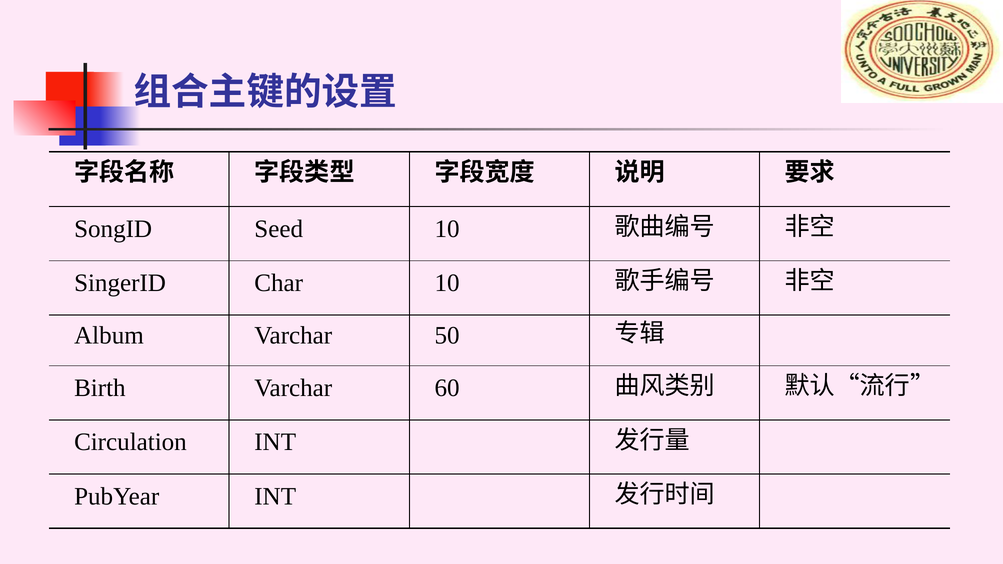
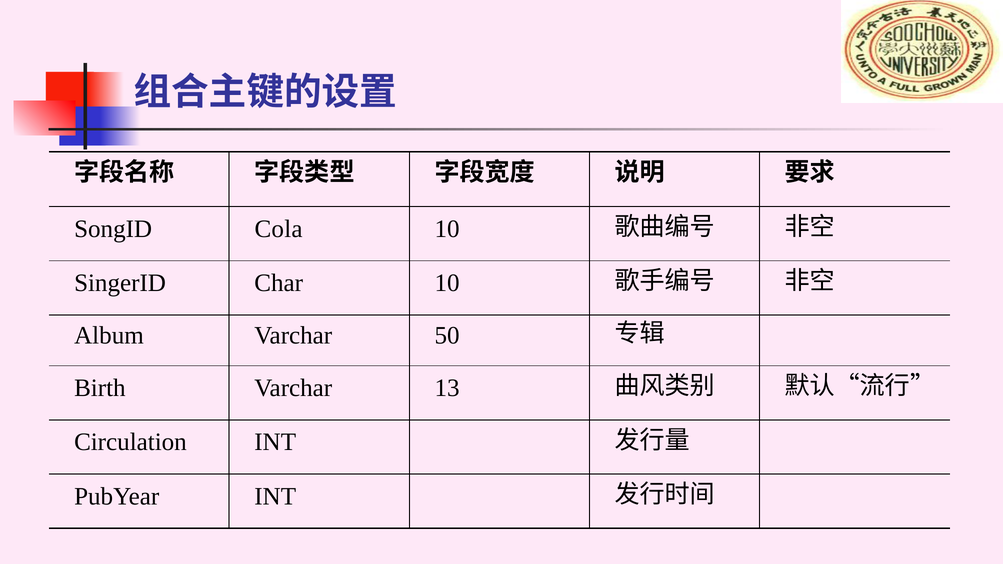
Seed: Seed -> Cola
60: 60 -> 13
